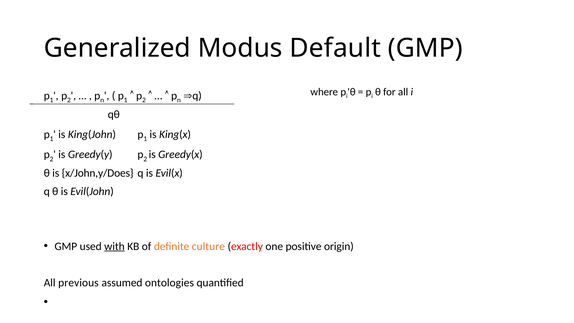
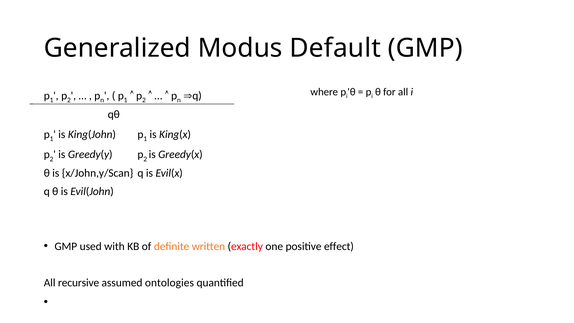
x/John,y/Does: x/John,y/Does -> x/John,y/Scan
with underline: present -> none
culture: culture -> written
origin: origin -> effect
previous: previous -> recursive
